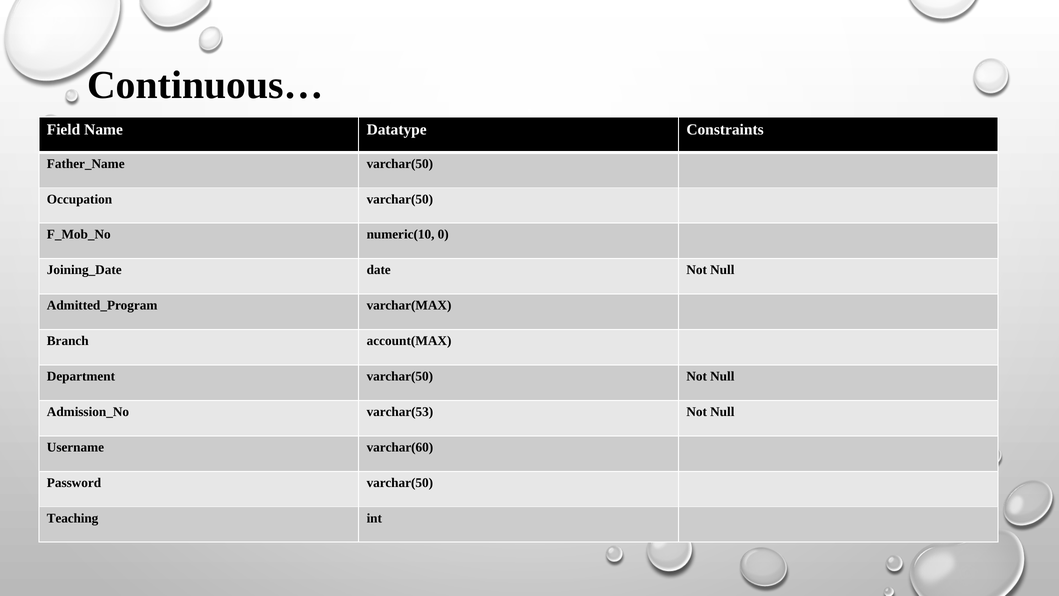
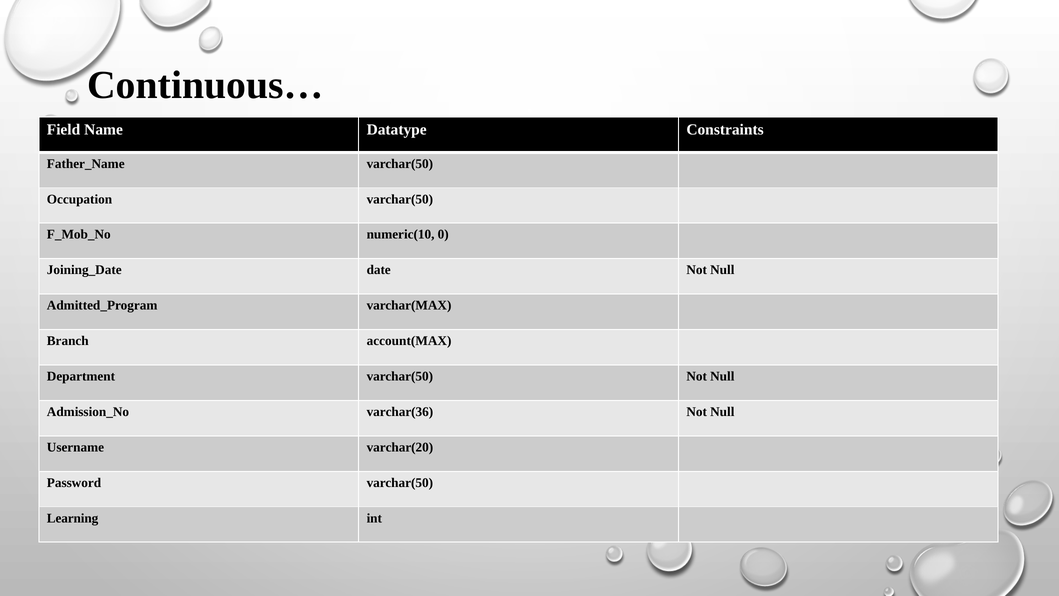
varchar(53: varchar(53 -> varchar(36
varchar(60: varchar(60 -> varchar(20
Teaching: Teaching -> Learning
